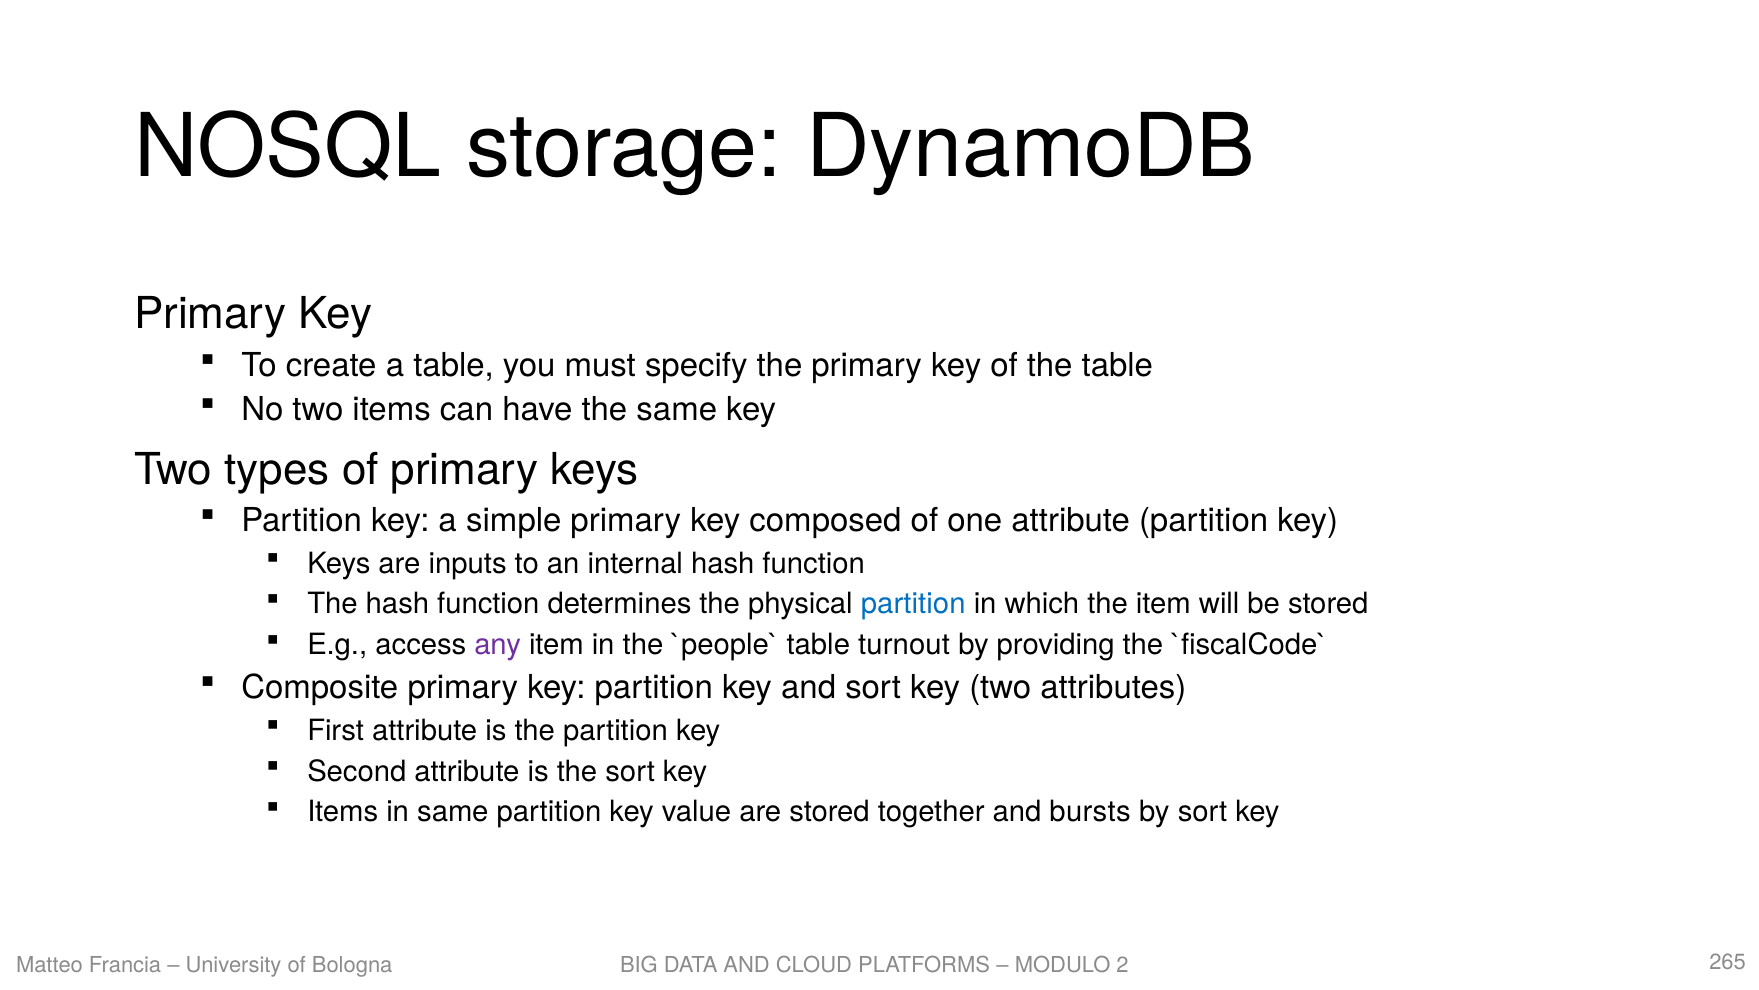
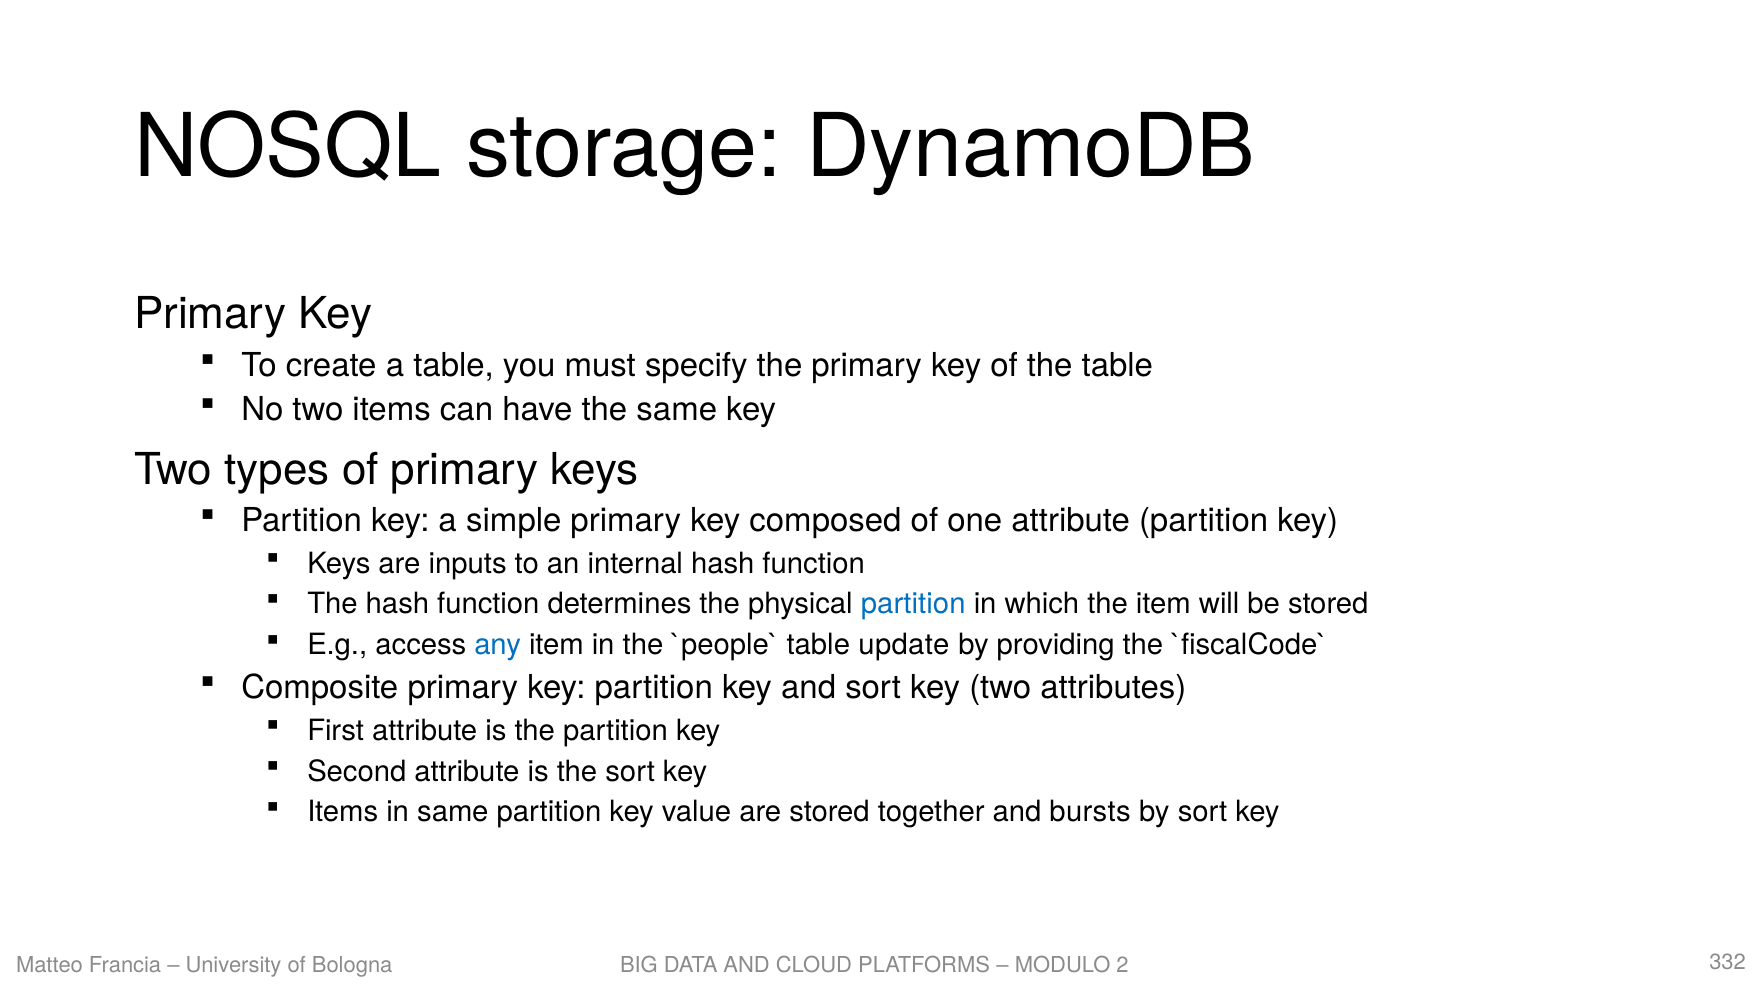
any colour: purple -> blue
turnout: turnout -> update
265: 265 -> 332
